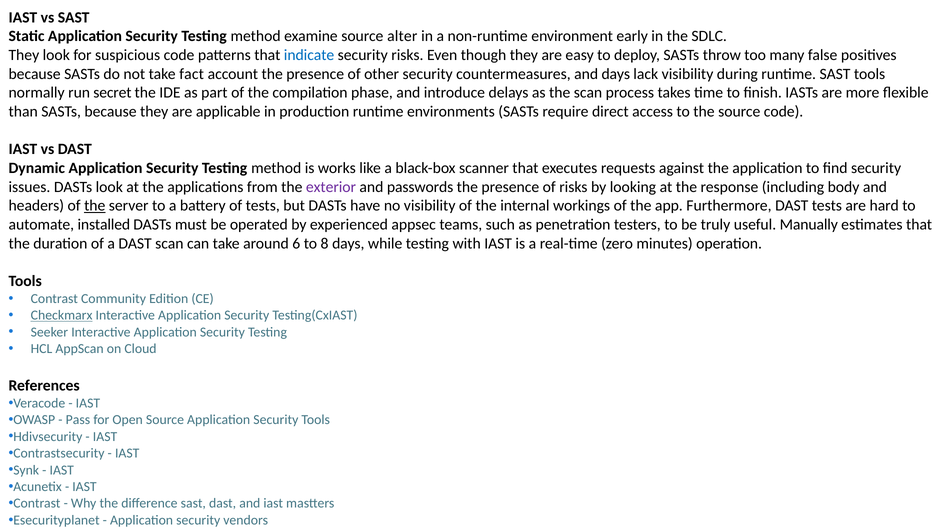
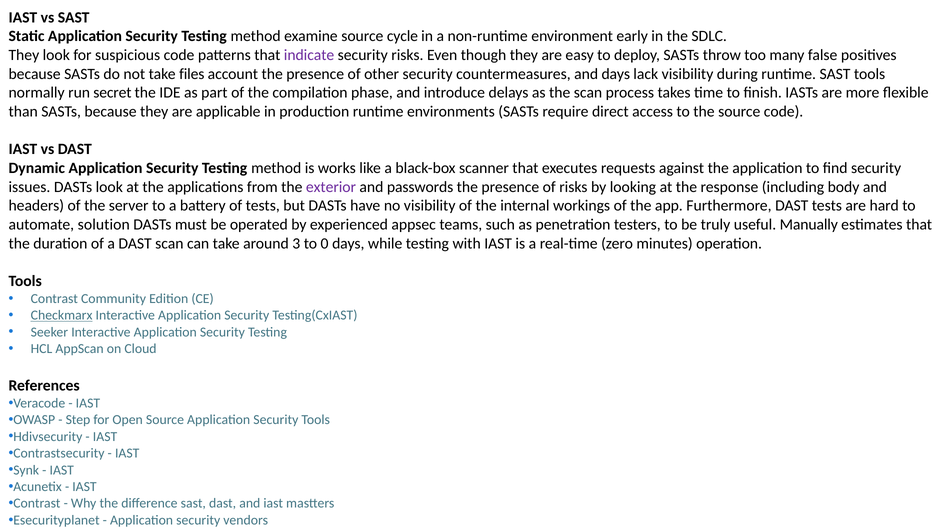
alter: alter -> cycle
indicate colour: blue -> purple
fact: fact -> files
the at (95, 206) underline: present -> none
installed: installed -> solution
6: 6 -> 3
8: 8 -> 0
Pass: Pass -> Step
